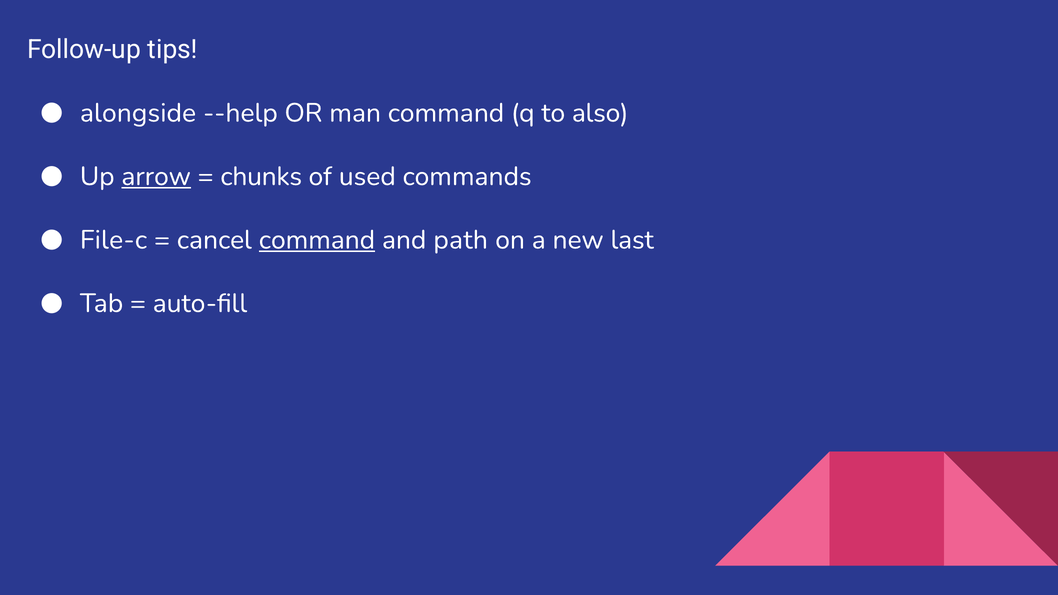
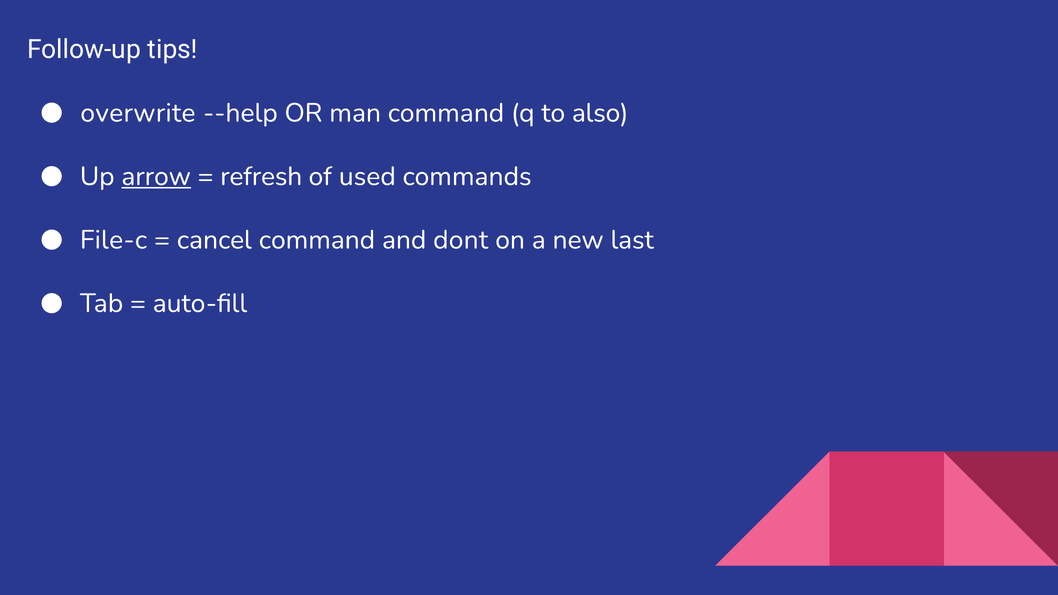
alongside: alongside -> overwrite
chunks: chunks -> refresh
command at (317, 240) underline: present -> none
path: path -> dont
